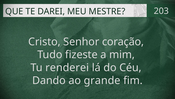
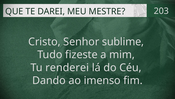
coração: coração -> sublime
grande: grande -> imenso
